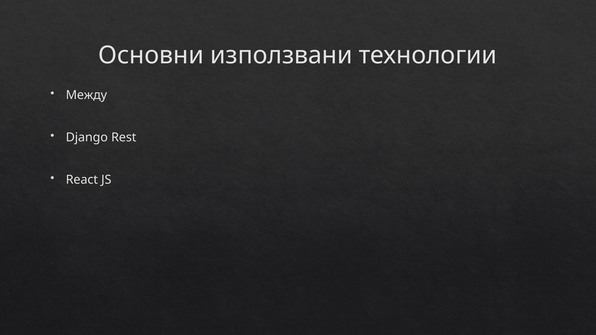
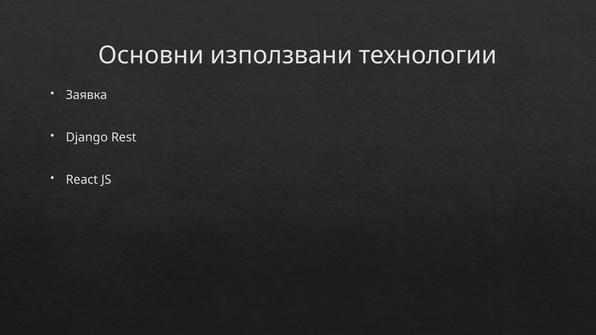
Между: Между -> Заявка
